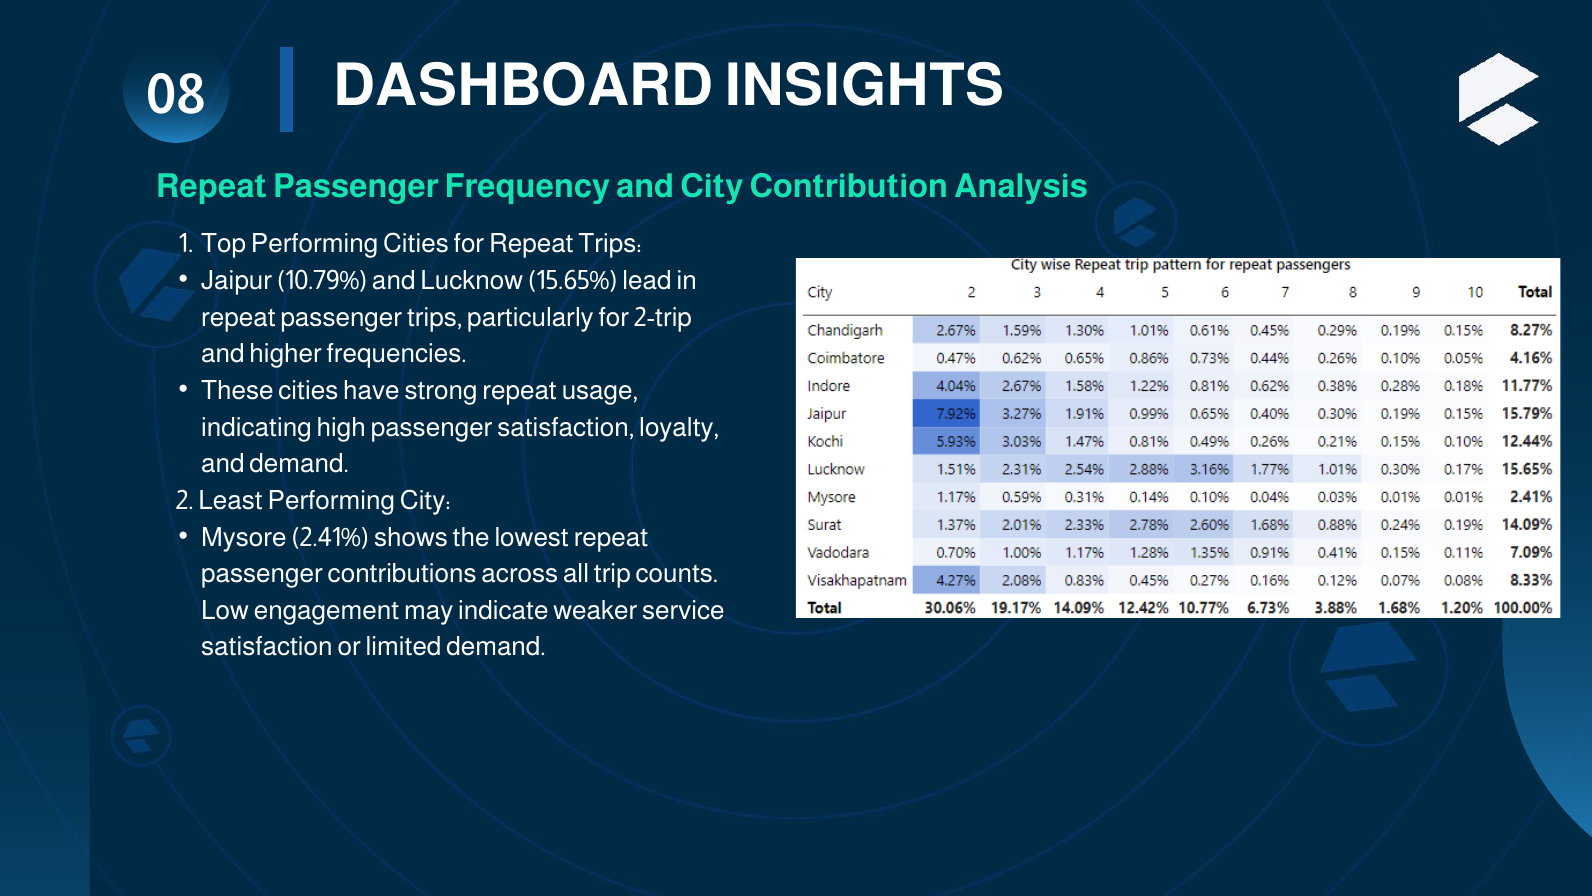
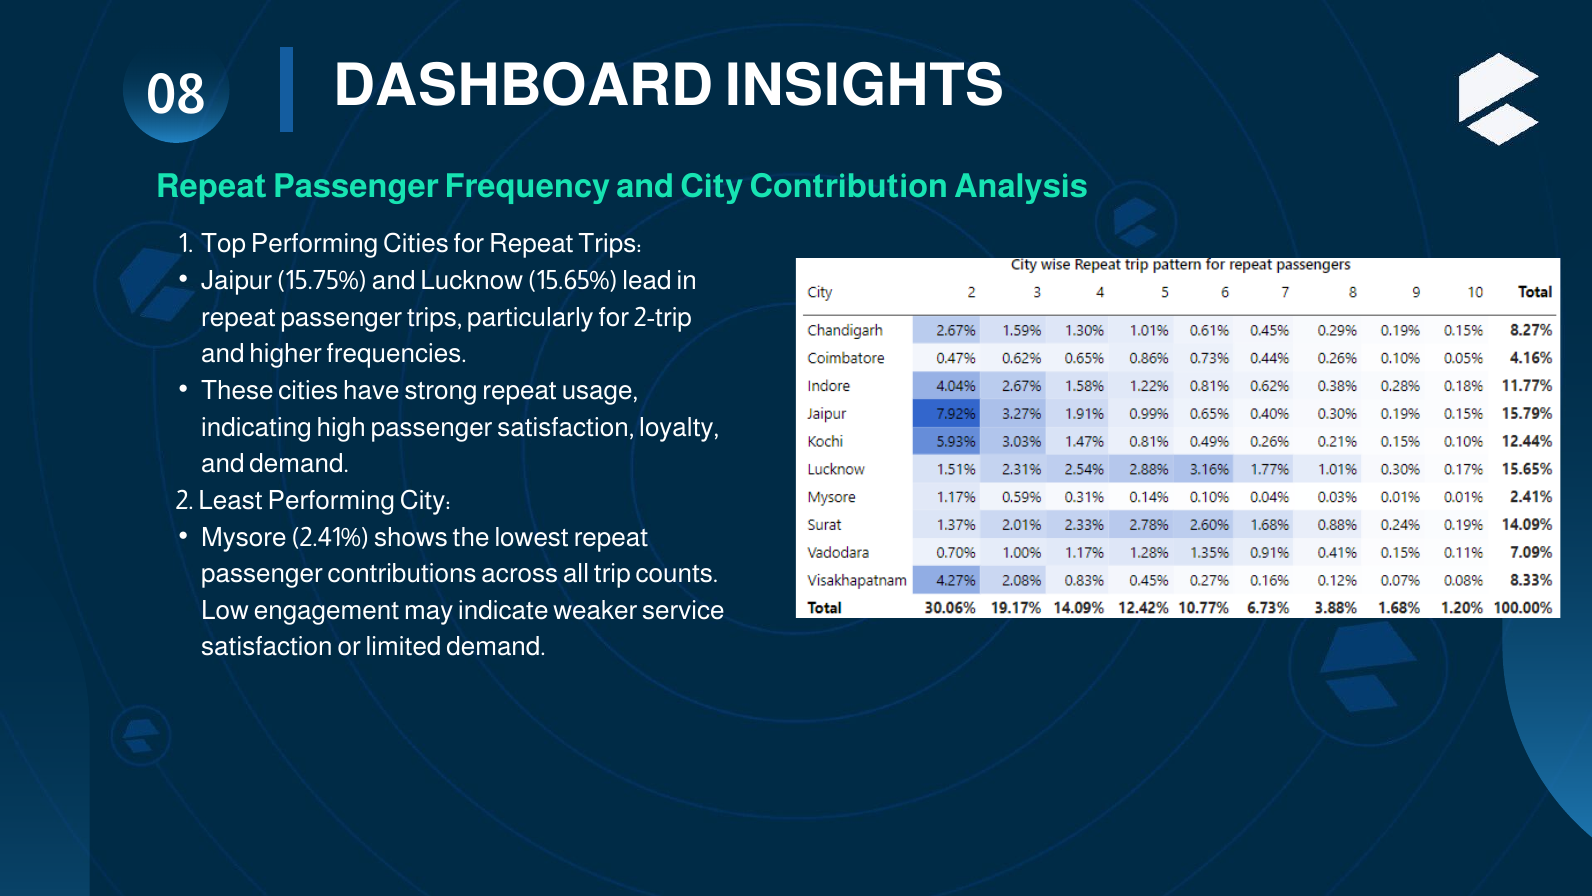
10.79%: 10.79% -> 15.75%
